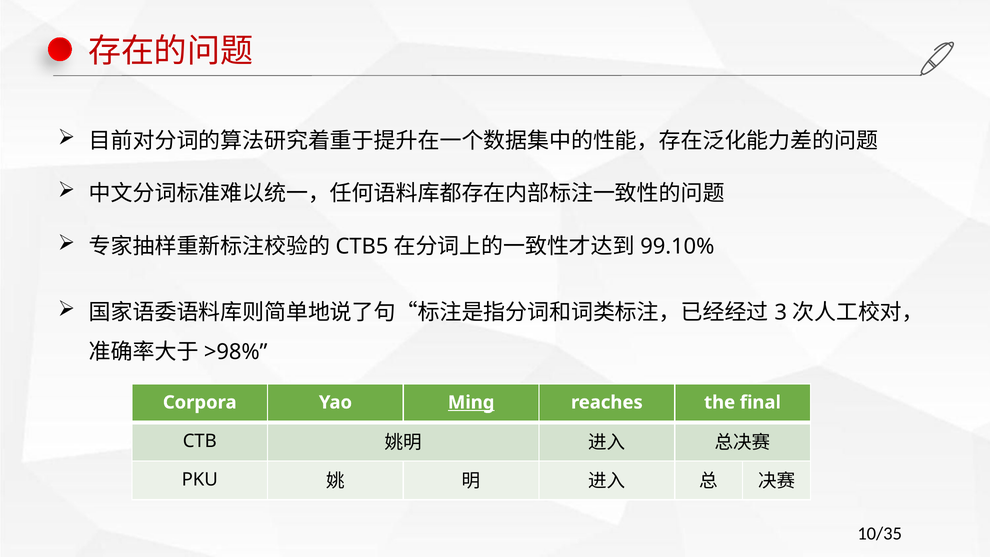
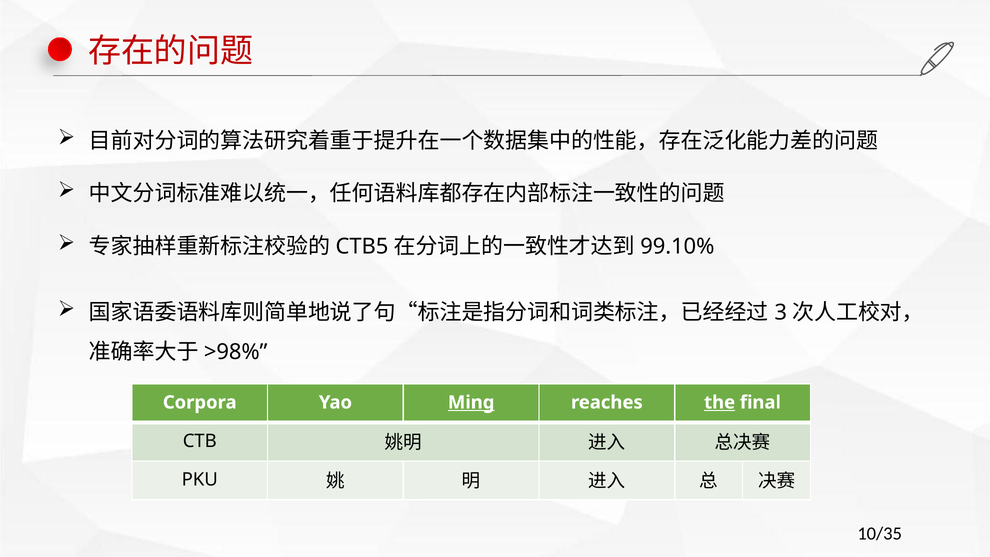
the underline: none -> present
